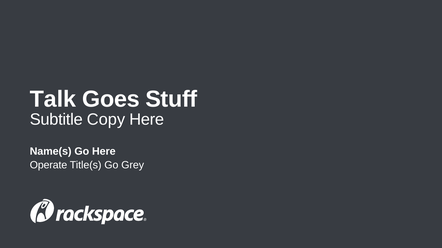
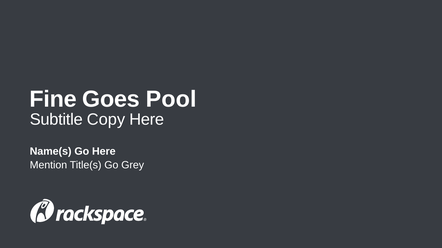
Talk: Talk -> Fine
Stuff: Stuff -> Pool
Operate: Operate -> Mention
